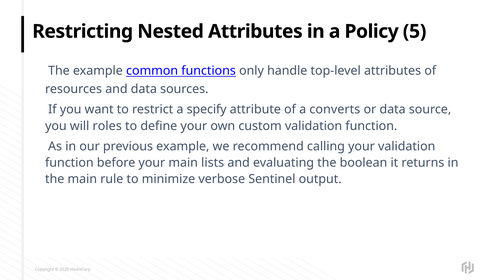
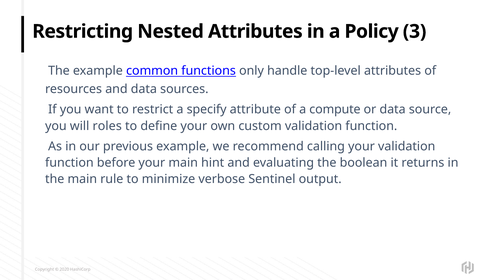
5: 5 -> 3
converts: converts -> compute
lists: lists -> hint
